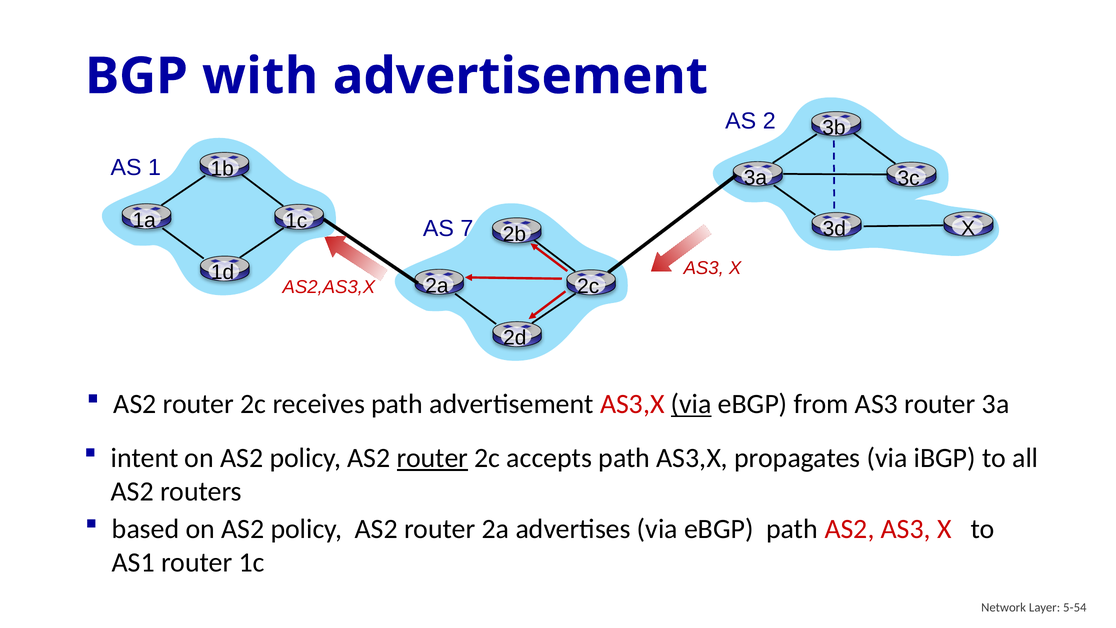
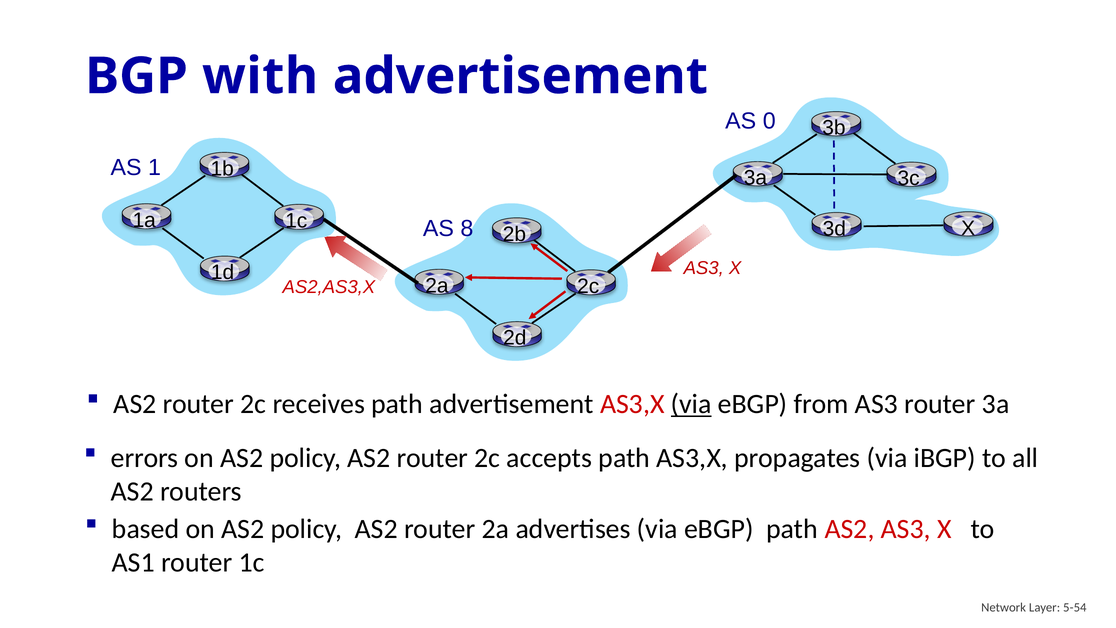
2: 2 -> 0
7: 7 -> 8
intent: intent -> errors
router at (432, 458) underline: present -> none
